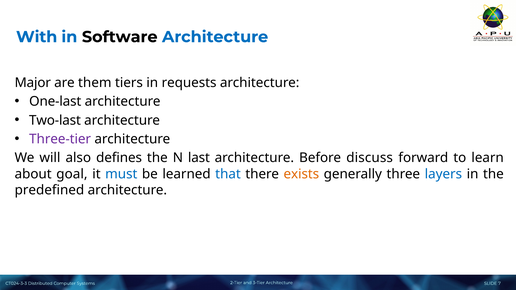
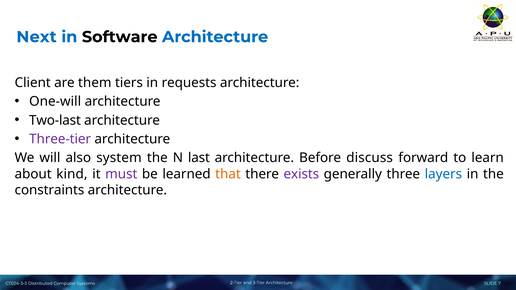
With: With -> Next
Major: Major -> Client
One-last: One-last -> One-will
defines: defines -> system
goal: goal -> kind
must colour: blue -> purple
that colour: blue -> orange
exists colour: orange -> purple
predefined: predefined -> constraints
